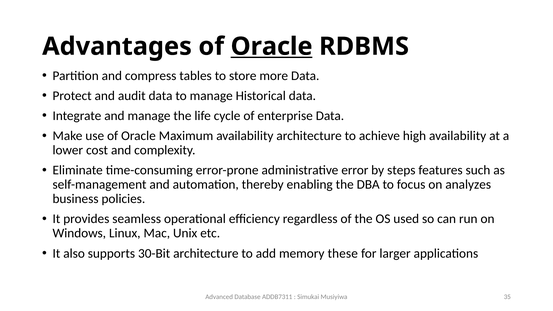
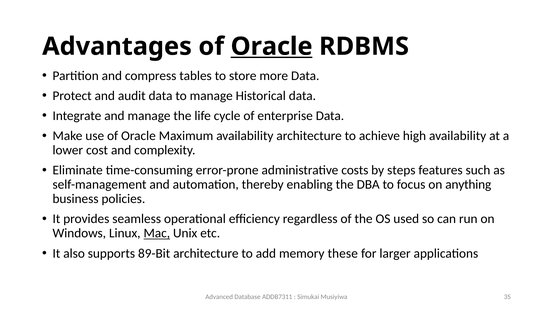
error: error -> costs
analyzes: analyzes -> anything
Mac underline: none -> present
30-Bit: 30-Bit -> 89-Bit
